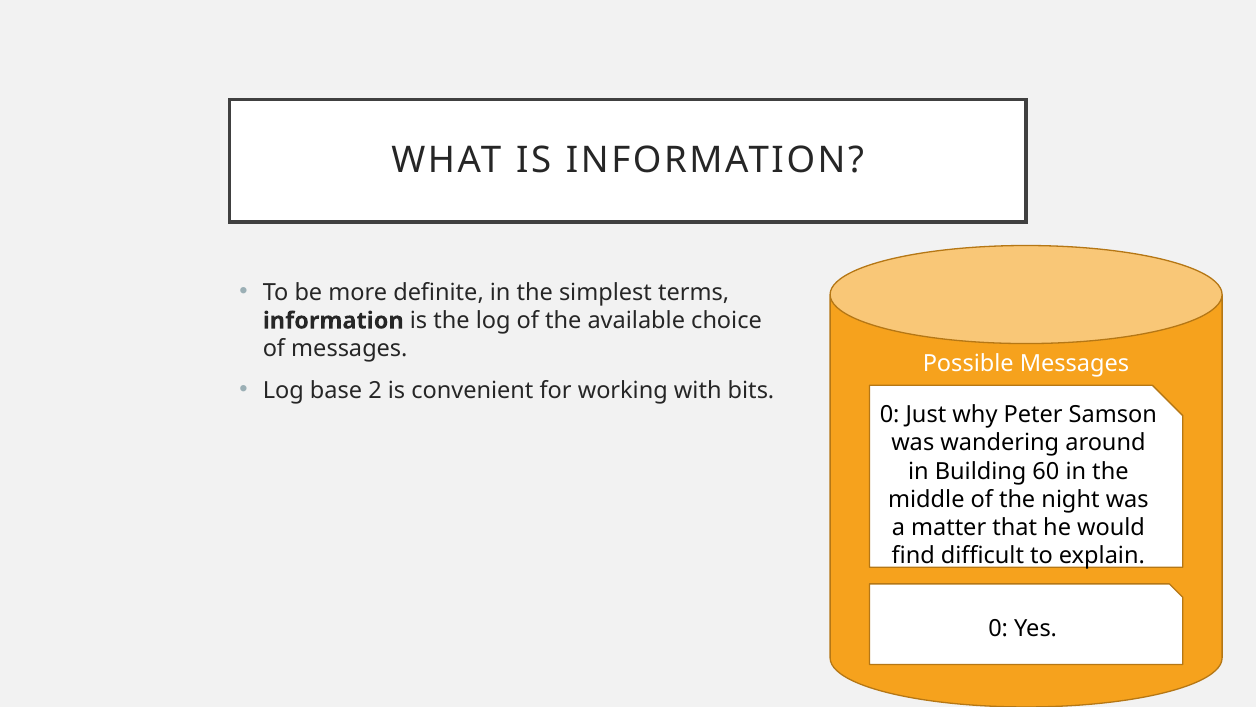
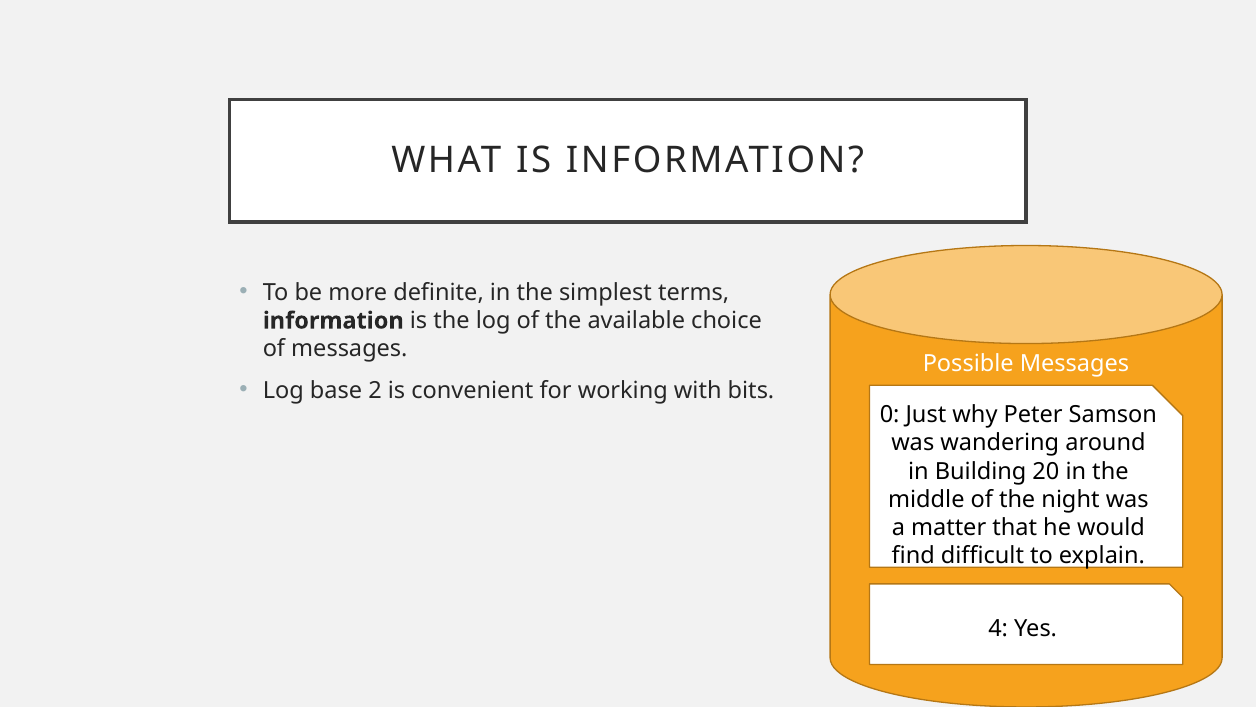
60: 60 -> 20
0 at (998, 629): 0 -> 4
